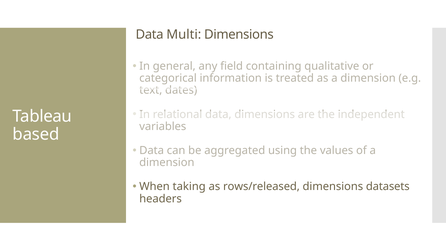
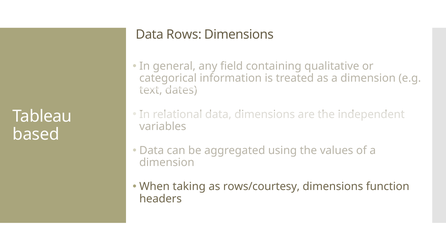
Multi: Multi -> Rows
rows/released: rows/released -> rows/courtesy
datasets: datasets -> function
